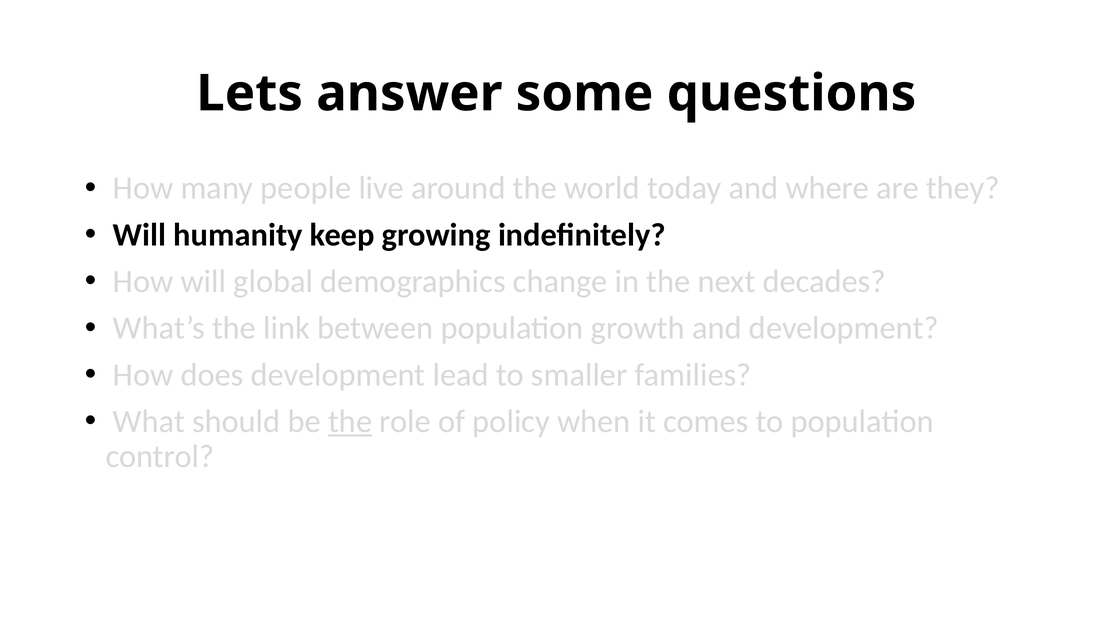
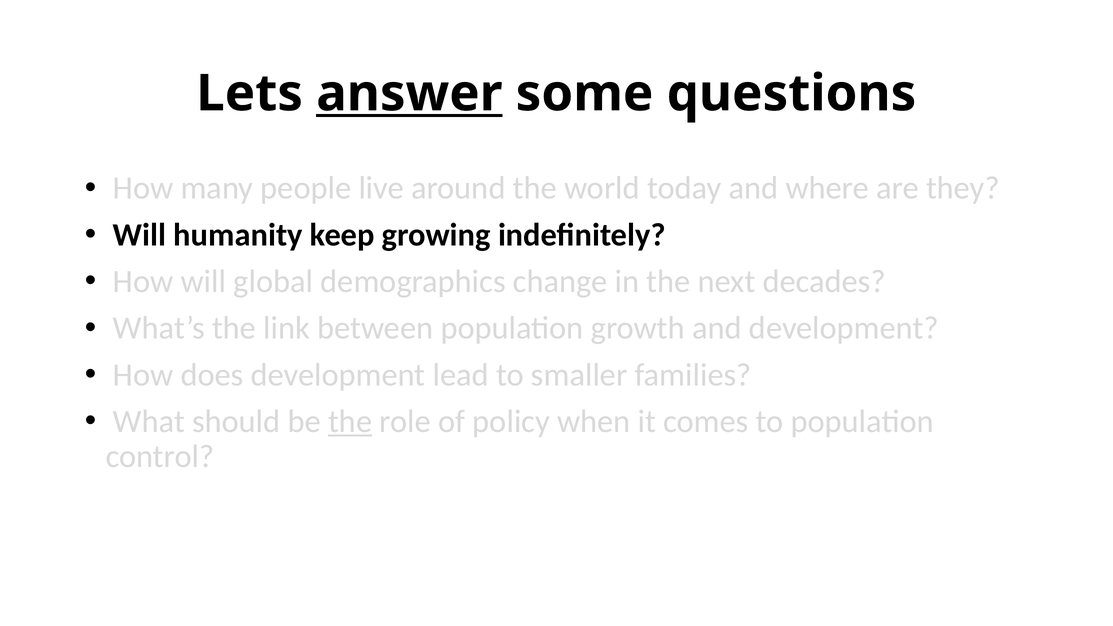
answer underline: none -> present
